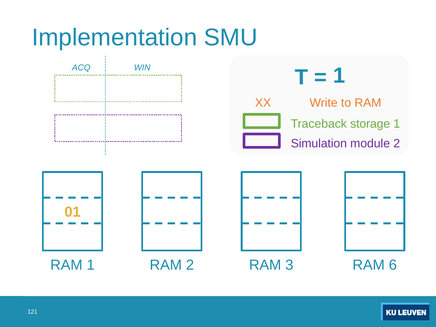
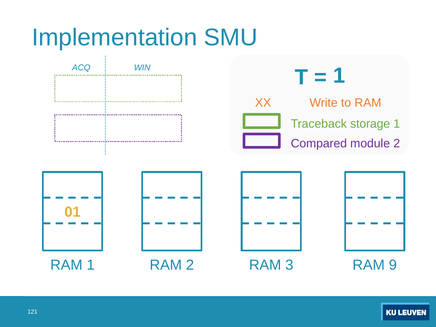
Simulation: Simulation -> Compared
6: 6 -> 9
